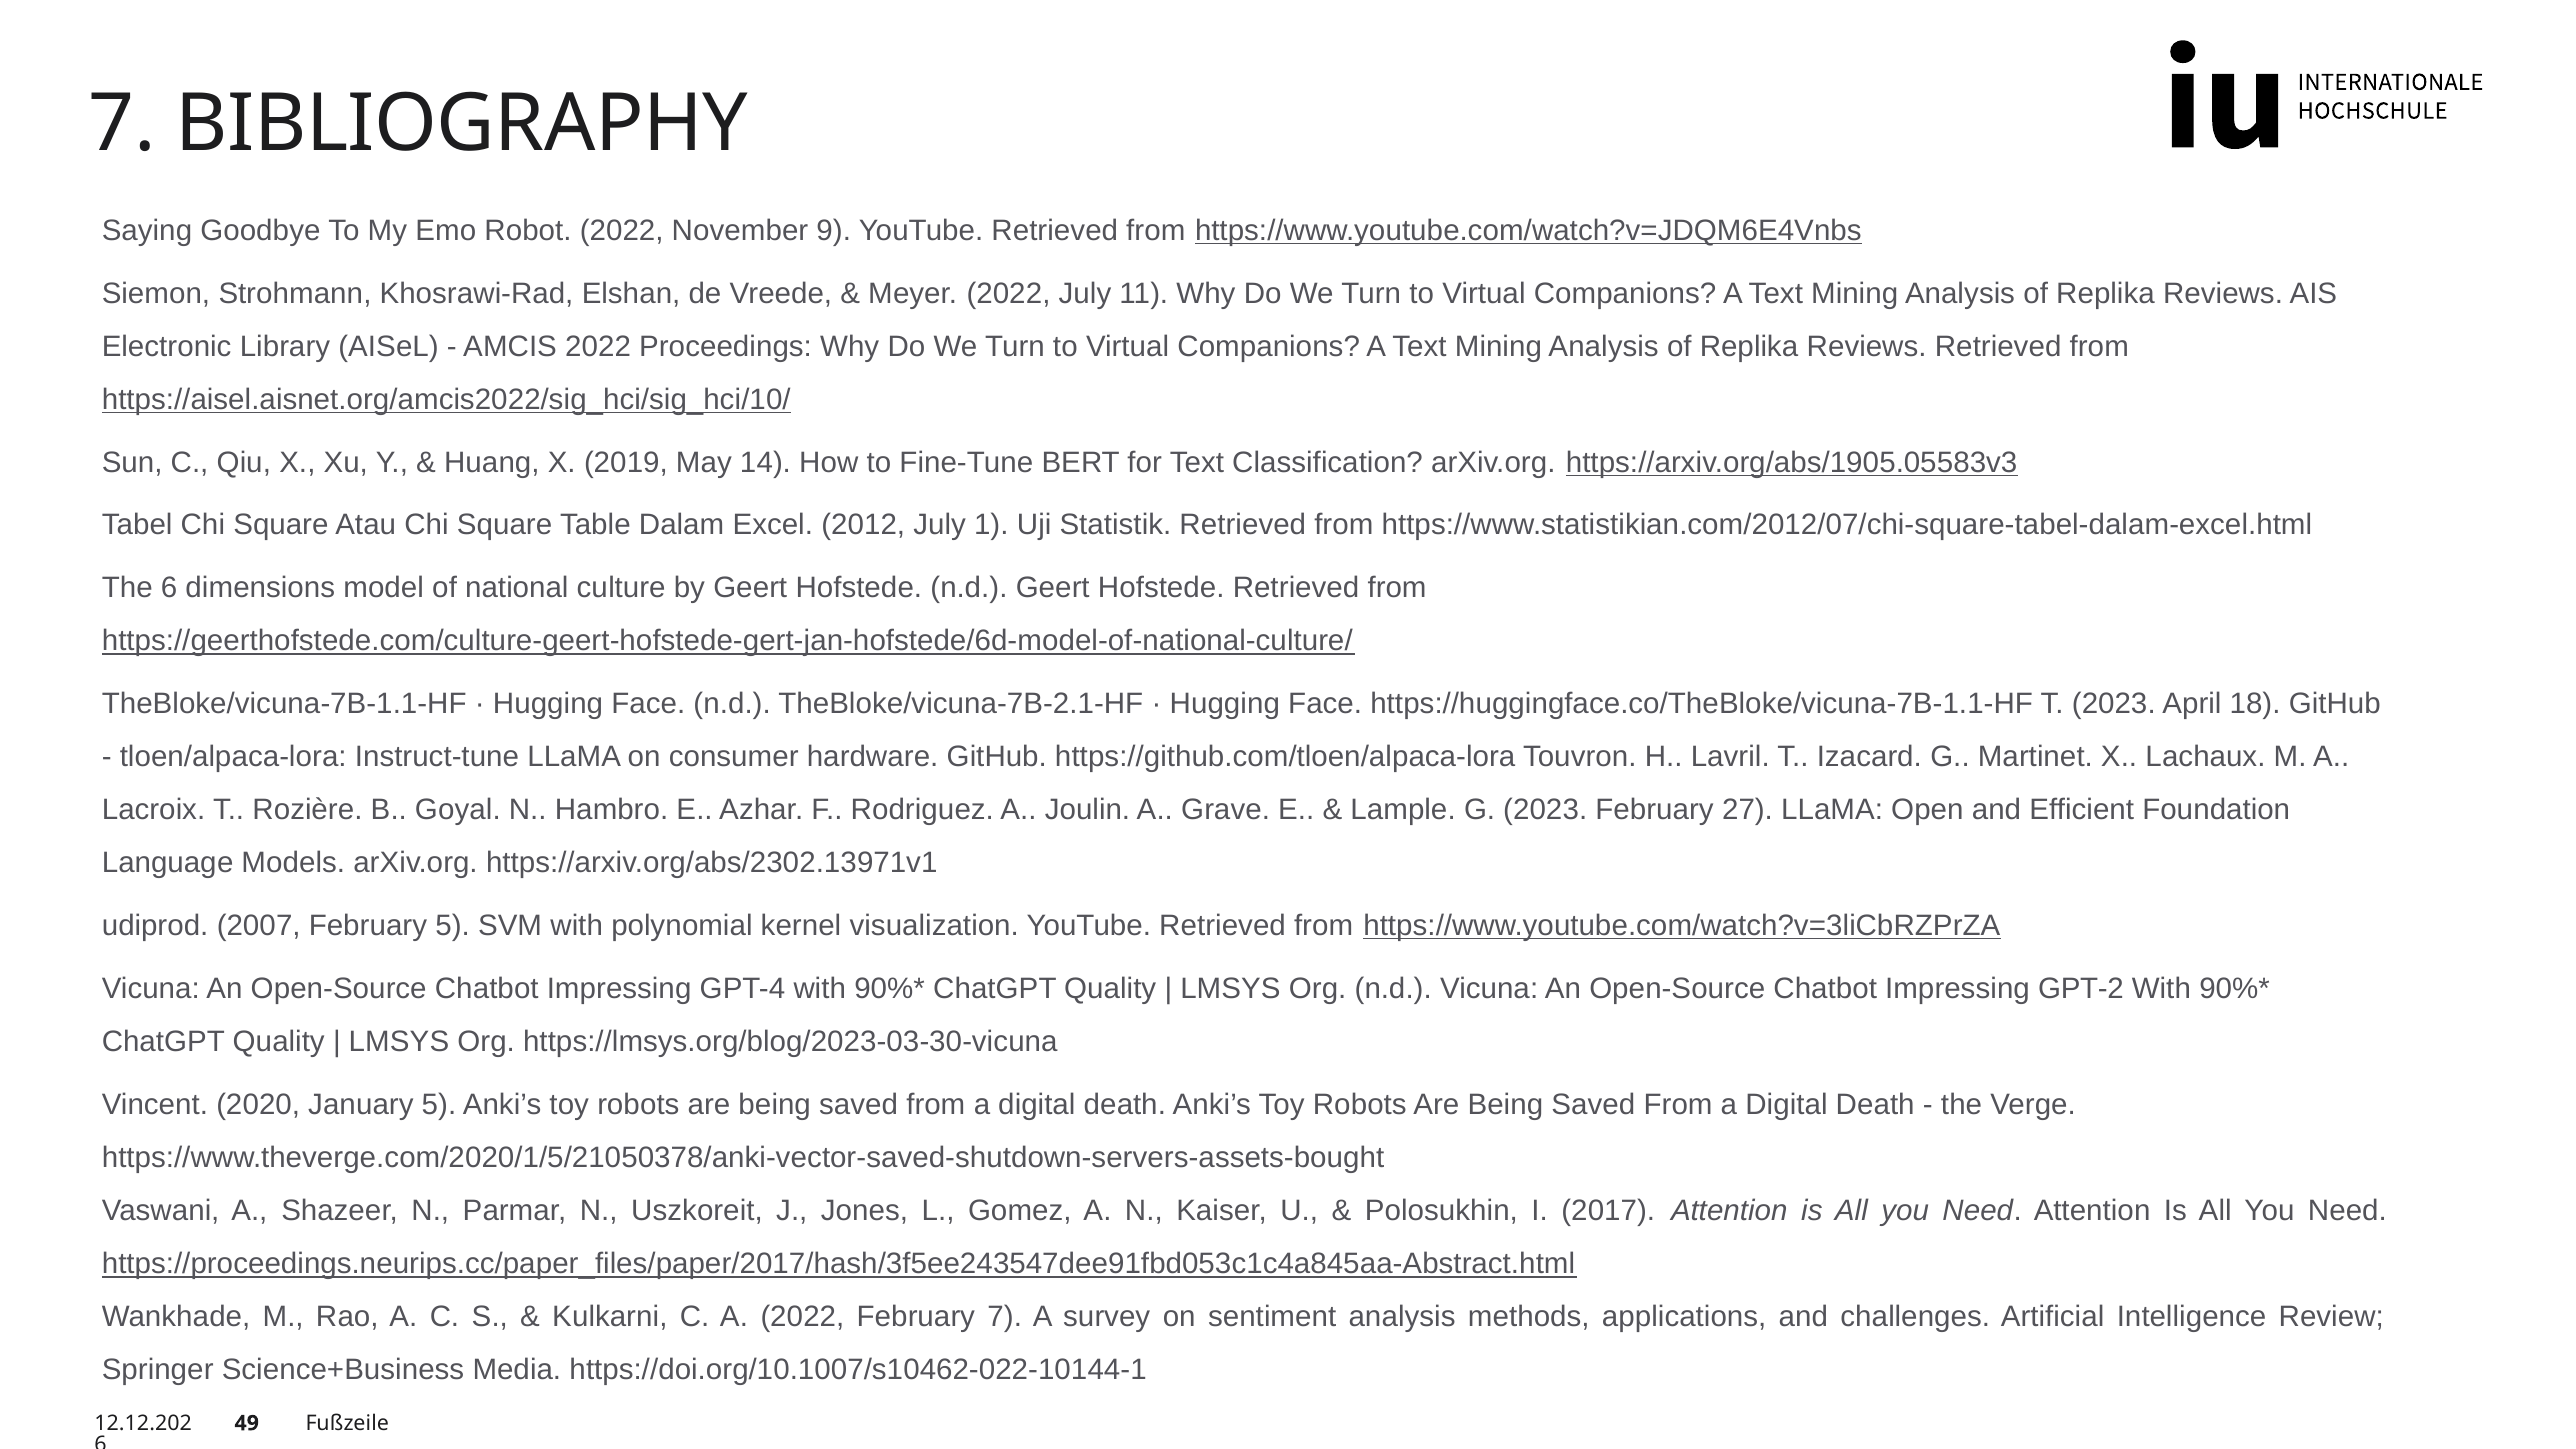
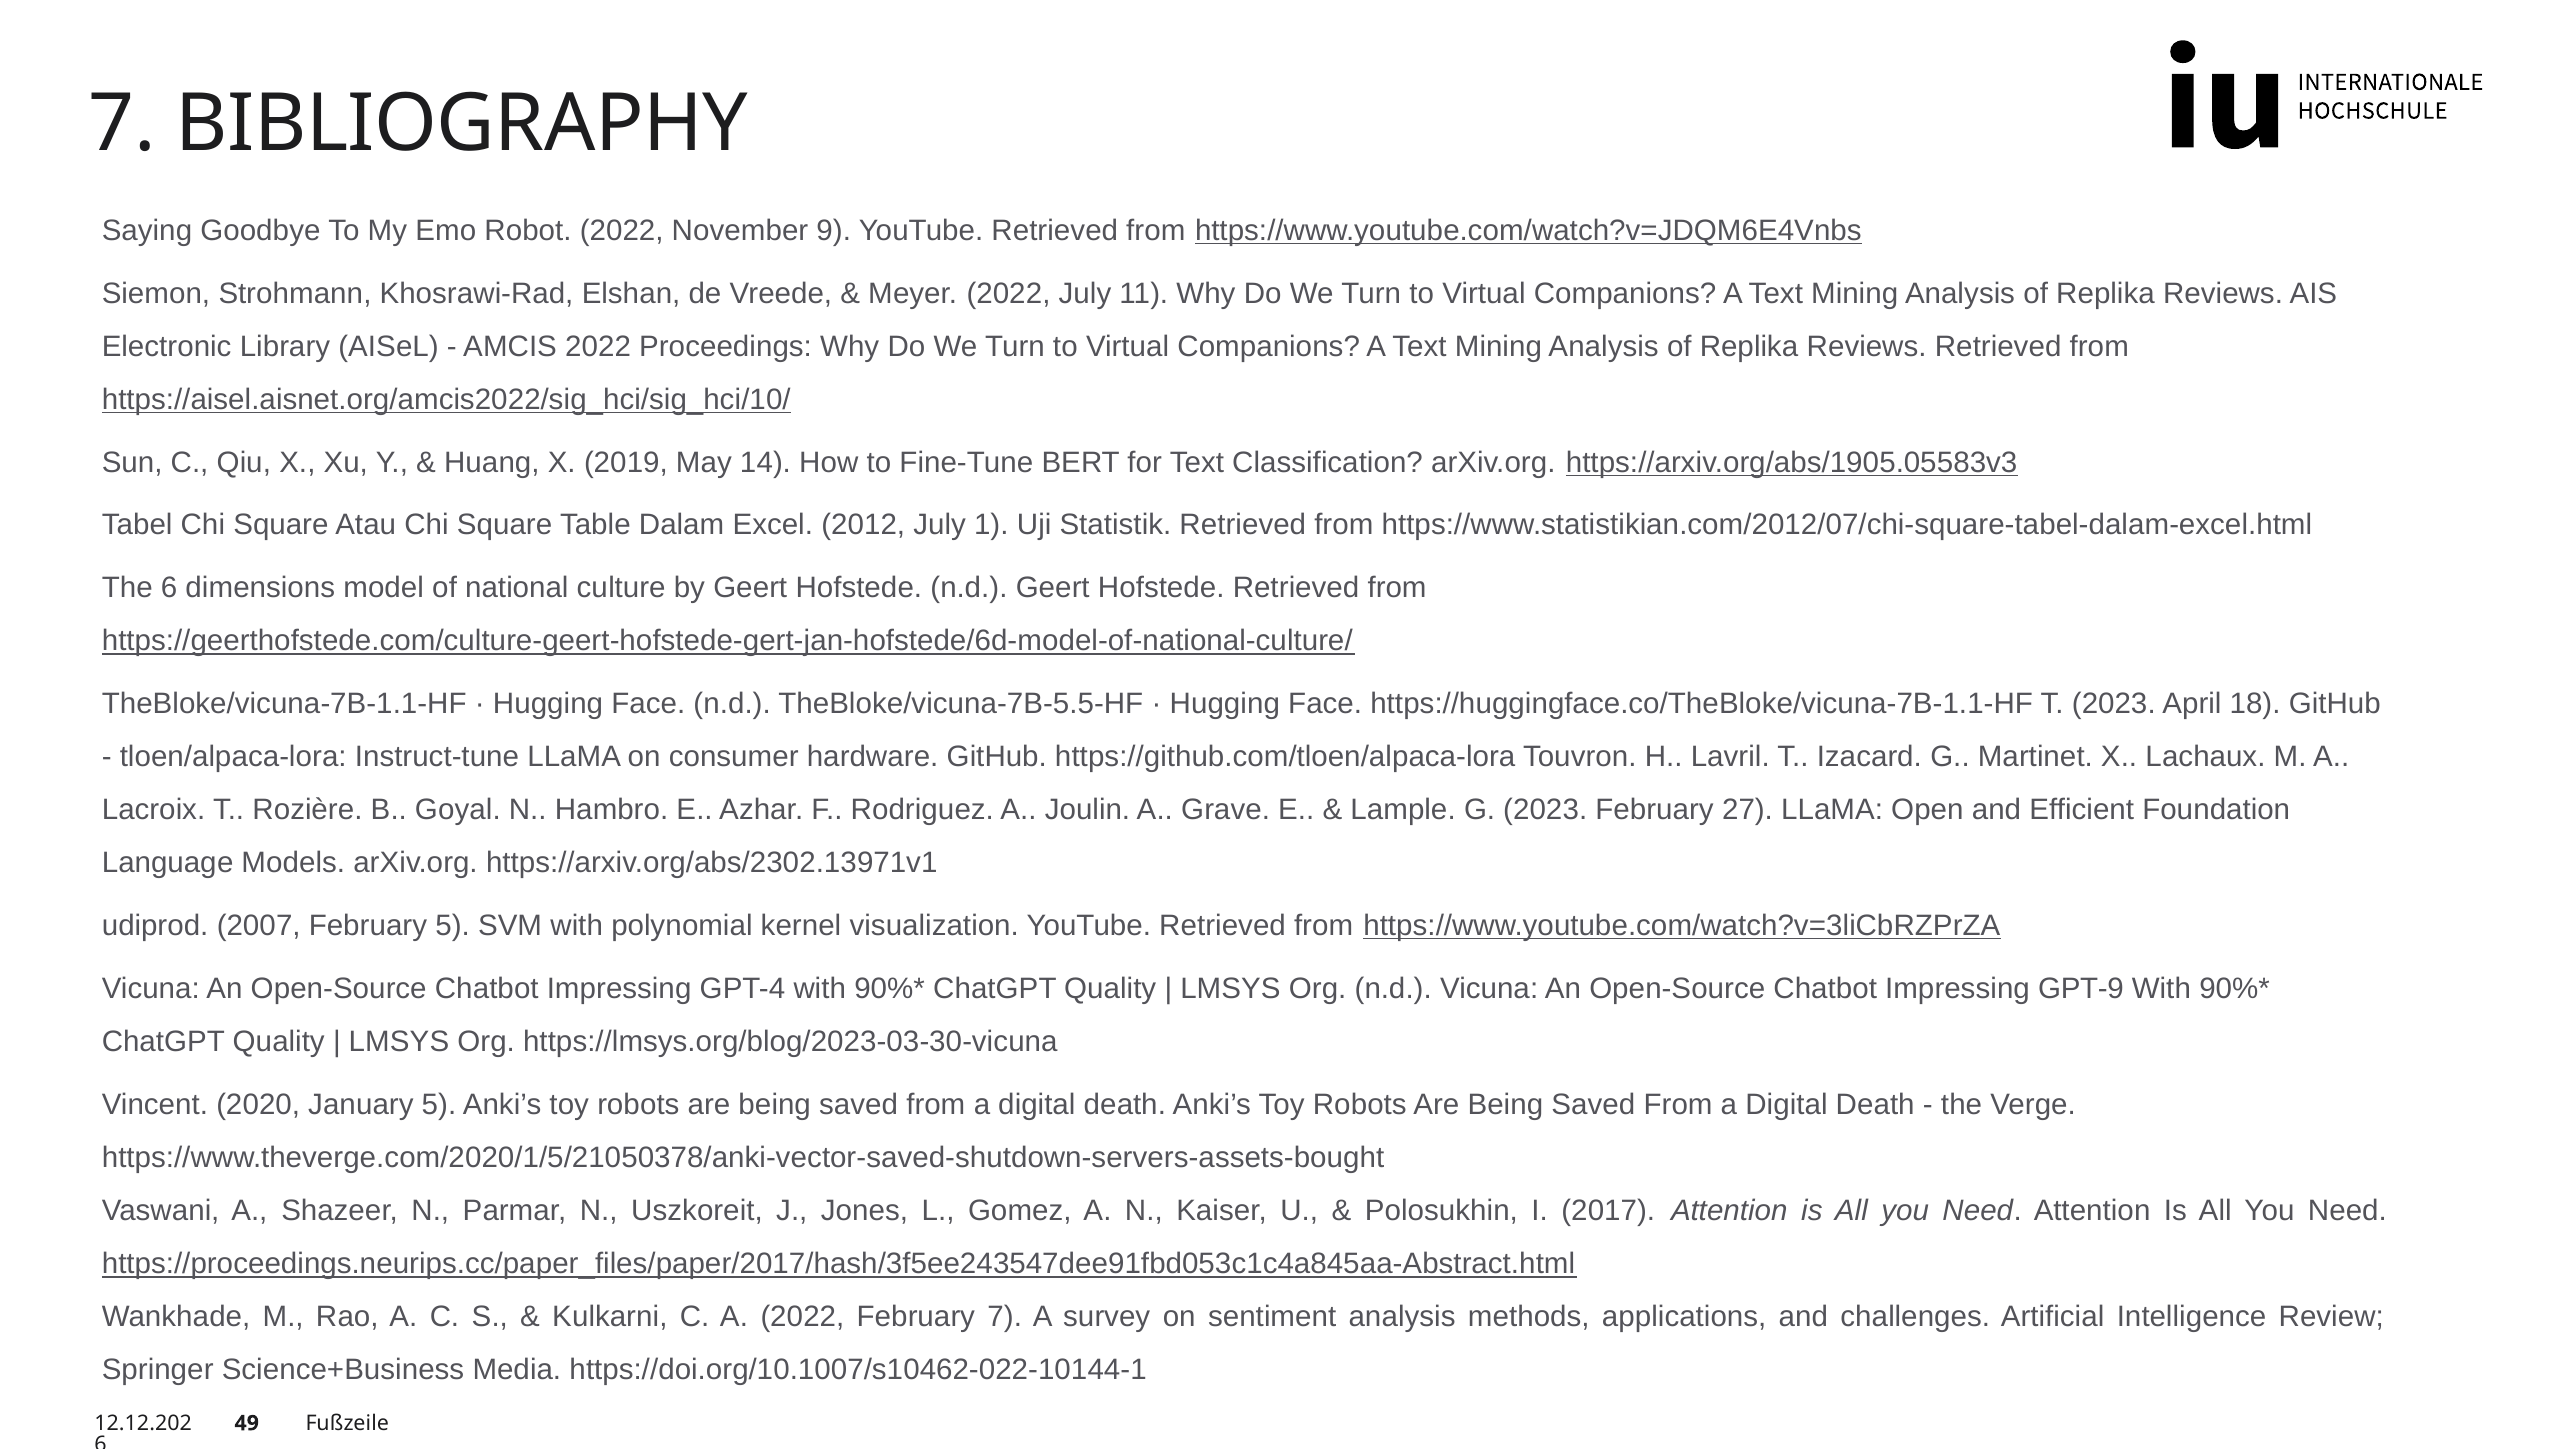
TheBloke/vicuna-7B-2.1-HF: TheBloke/vicuna-7B-2.1-HF -> TheBloke/vicuna-7B-5.5-HF
GPT-2: GPT-2 -> GPT-9
